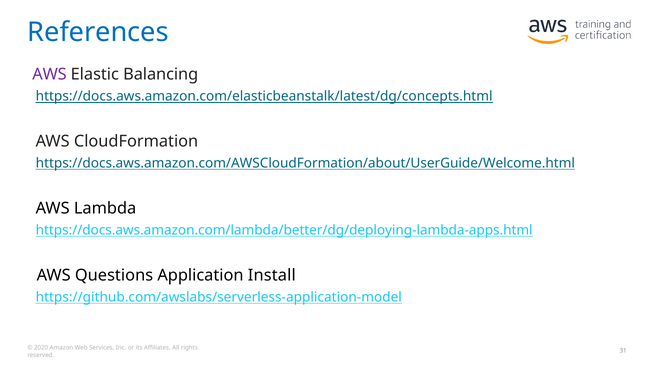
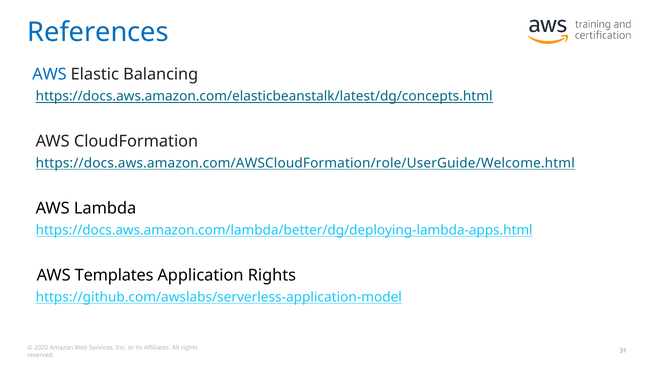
AWS at (50, 74) colour: purple -> blue
https://docs.aws.amazon.com/AWSCloudFormation/about/UserGuide/Welcome.html: https://docs.aws.amazon.com/AWSCloudFormation/about/UserGuide/Welcome.html -> https://docs.aws.amazon.com/AWSCloudFormation/role/UserGuide/Welcome.html
Questions: Questions -> Templates
Application Install: Install -> Rights
